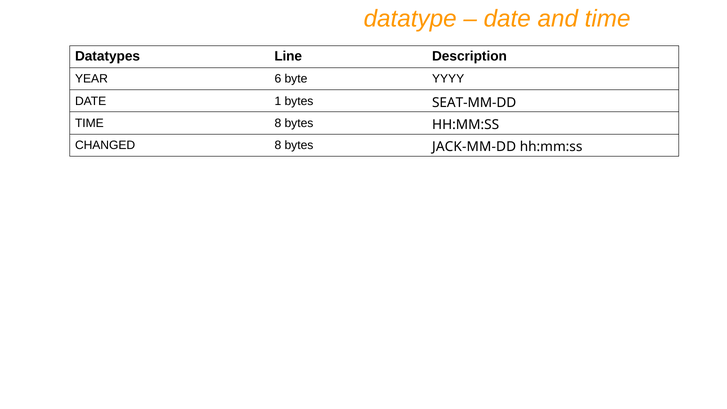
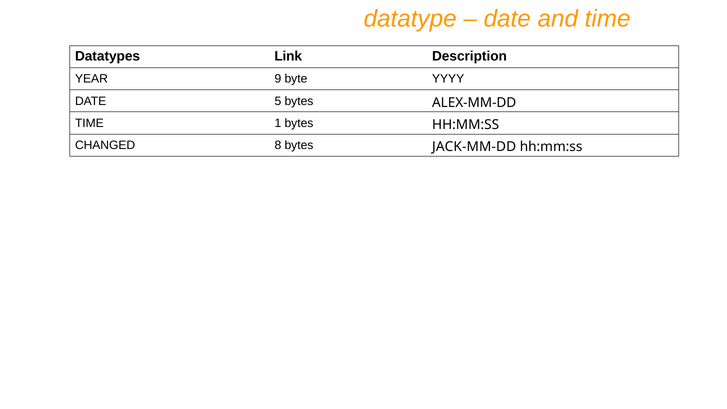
Line: Line -> Link
6: 6 -> 9
1: 1 -> 5
SEAT-MM-DD: SEAT-MM-DD -> ALEX-MM-DD
TIME 8: 8 -> 1
